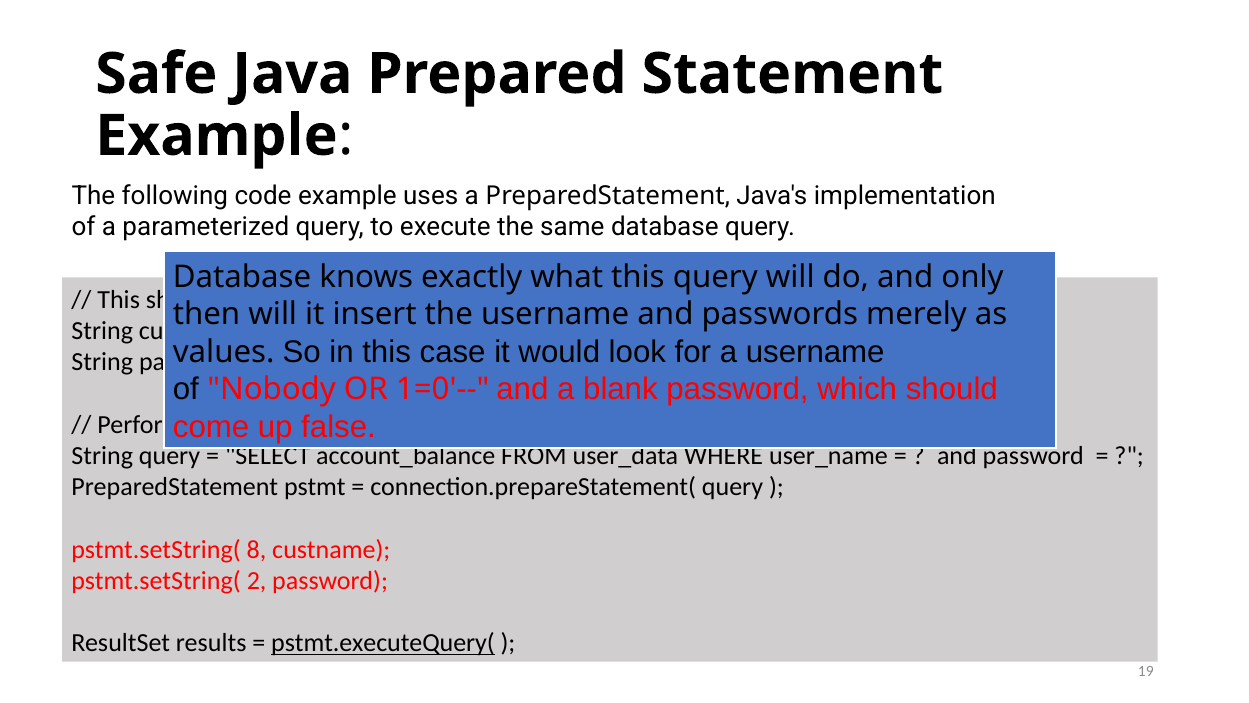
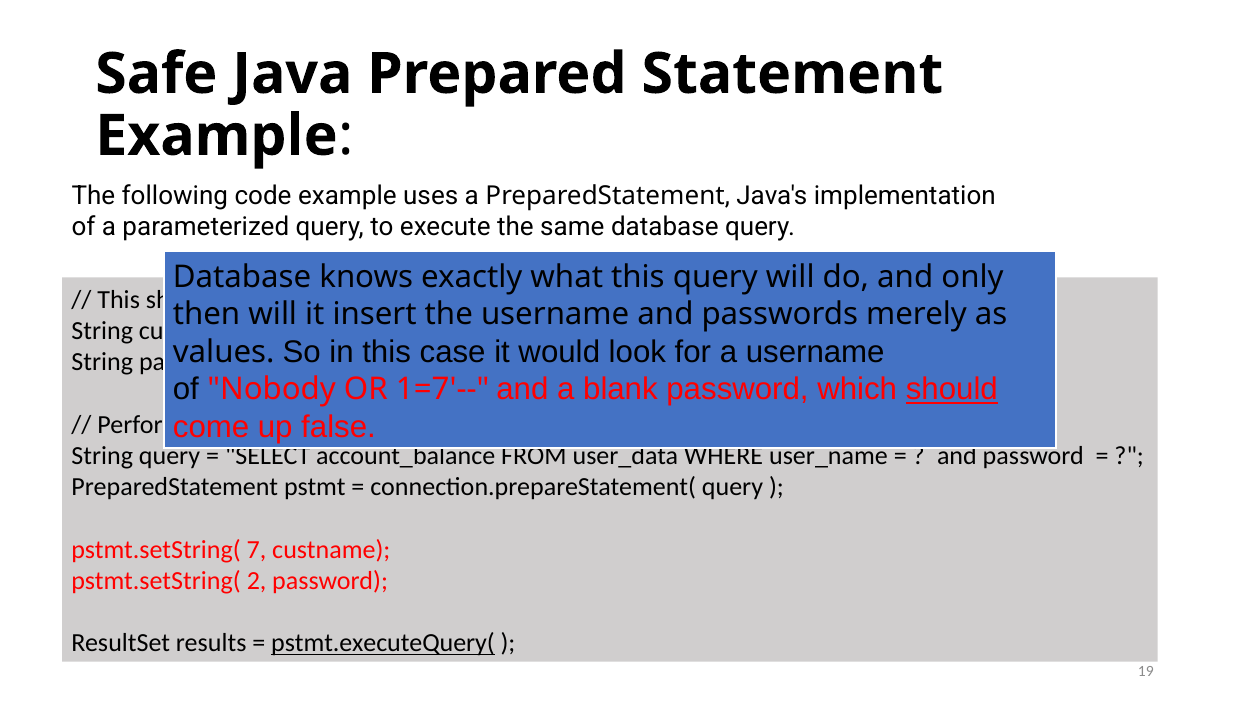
1=0'--: 1=0'-- -> 1=7'--
should at (952, 389) underline: none -> present
8: 8 -> 7
